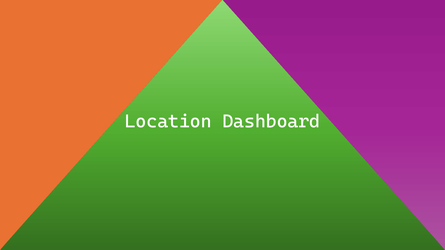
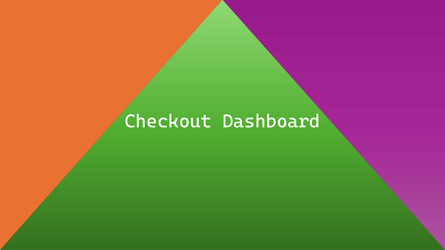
Location: Location -> Checkout
